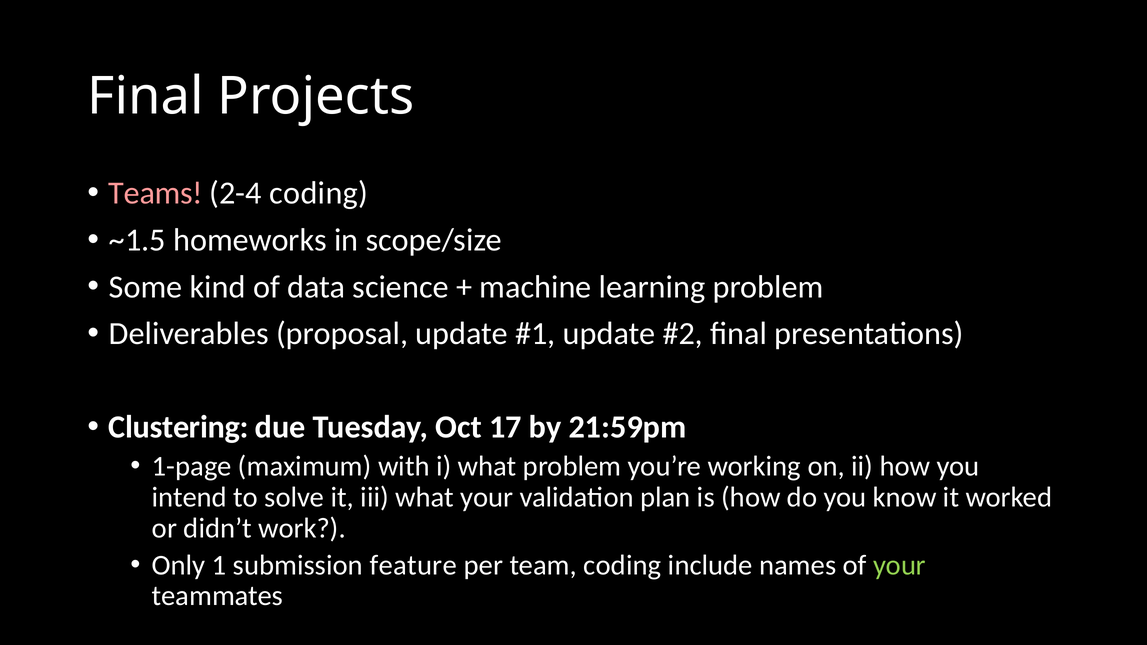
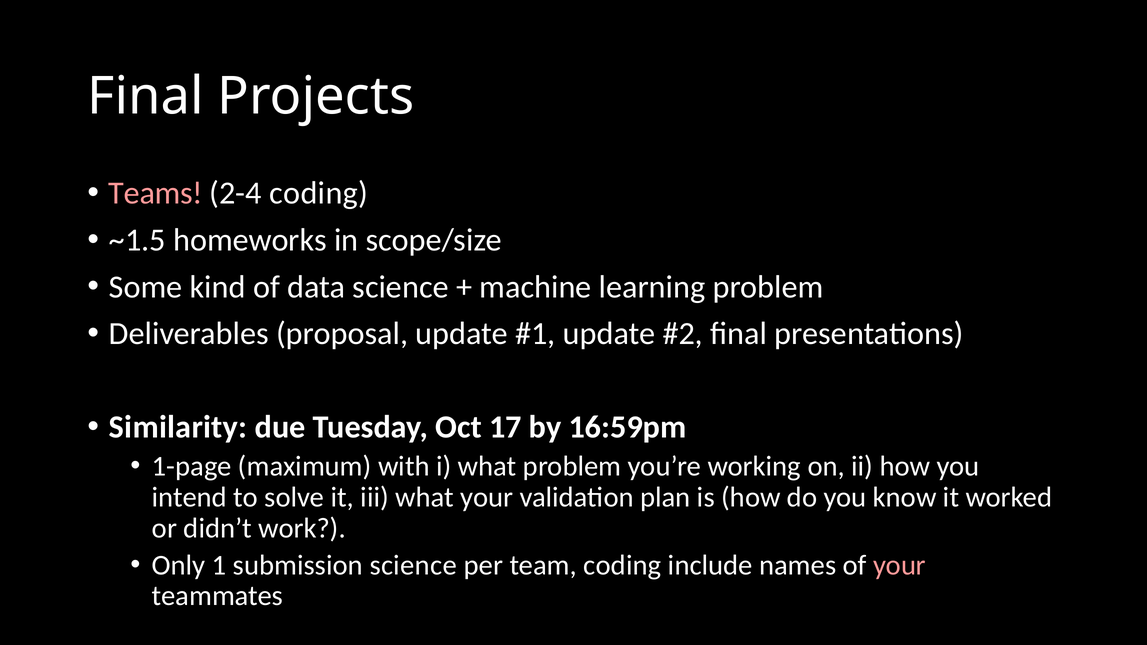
Clustering: Clustering -> Similarity
21:59pm: 21:59pm -> 16:59pm
submission feature: feature -> science
your at (900, 565) colour: light green -> pink
